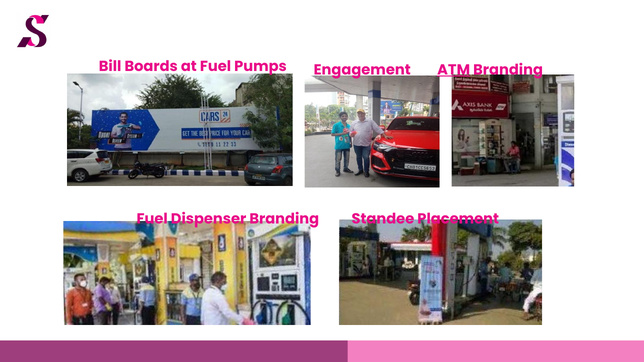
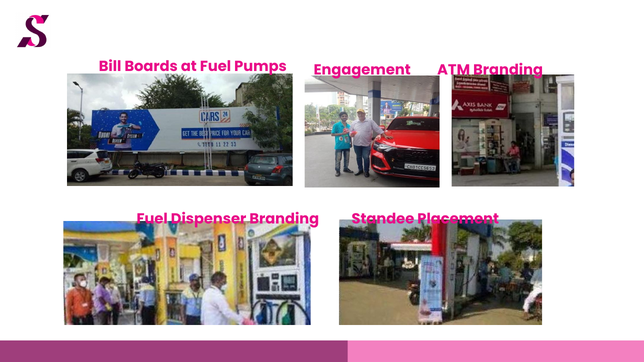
ATM underline: present -> none
